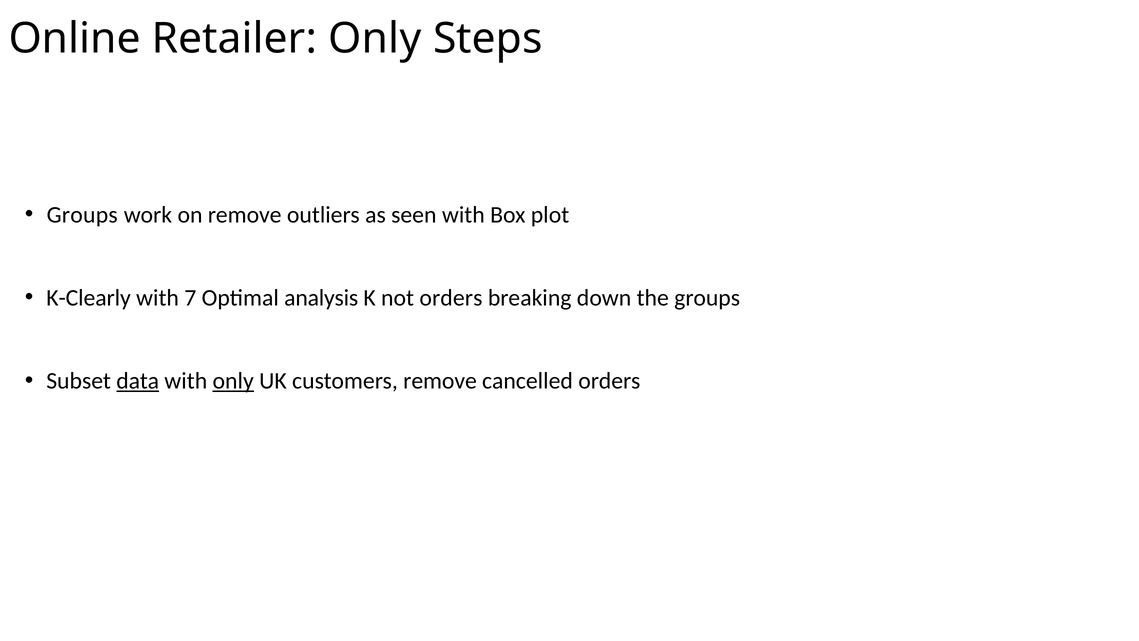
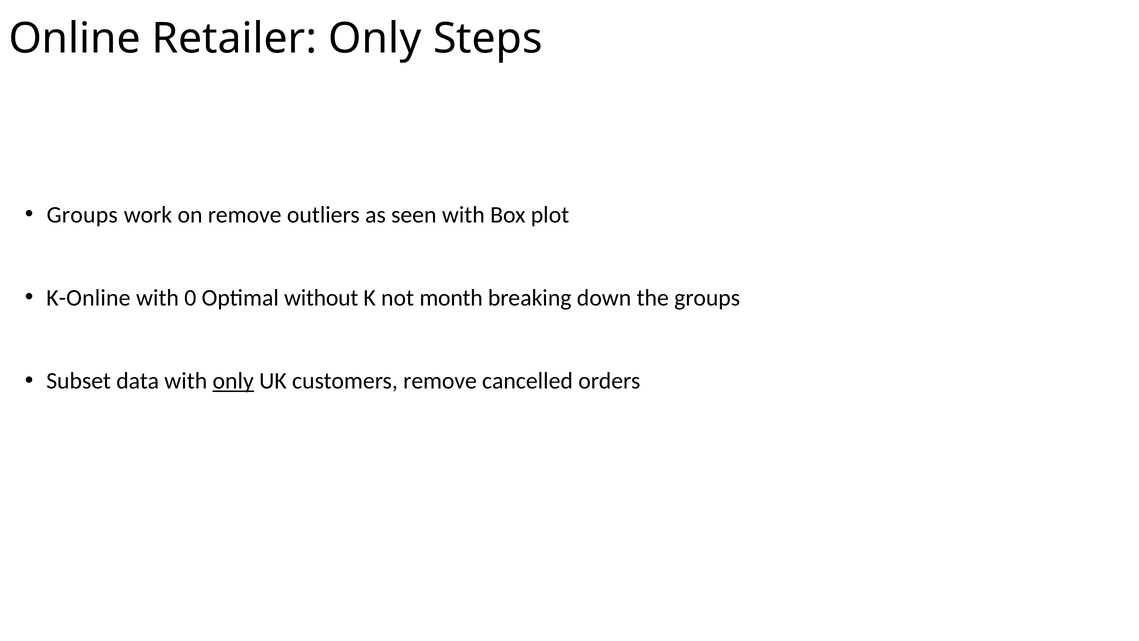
K-Clearly: K-Clearly -> K-Online
7: 7 -> 0
analysis: analysis -> without
not orders: orders -> month
data underline: present -> none
